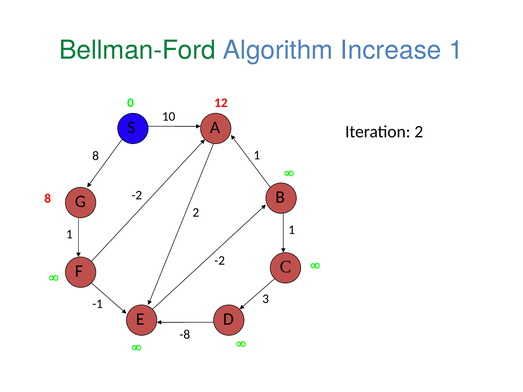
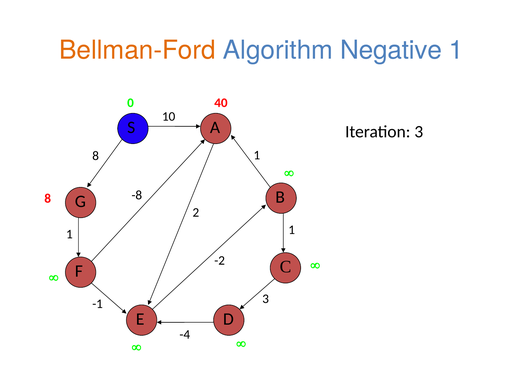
Bellman-Ford colour: green -> orange
Increase: Increase -> Negative
12: 12 -> 40
Iteration 2: 2 -> 3
-2 at (137, 195): -2 -> -8
-8: -8 -> -4
